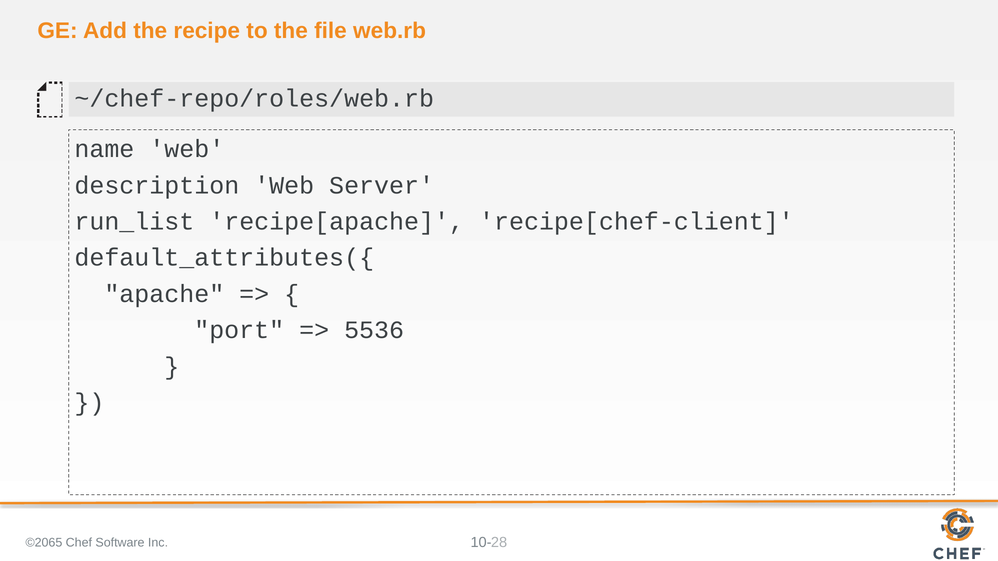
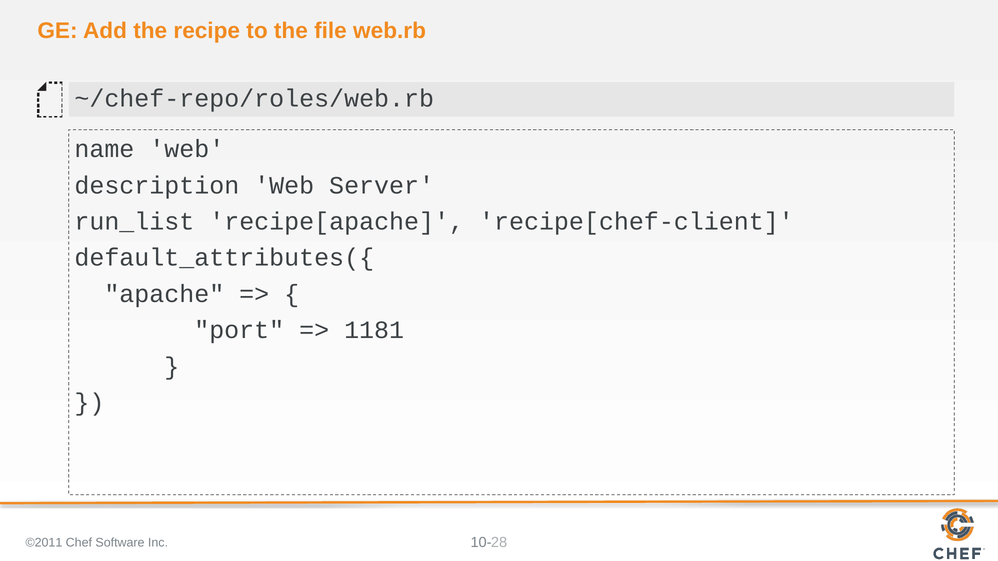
5536: 5536 -> 1181
©2065: ©2065 -> ©2011
